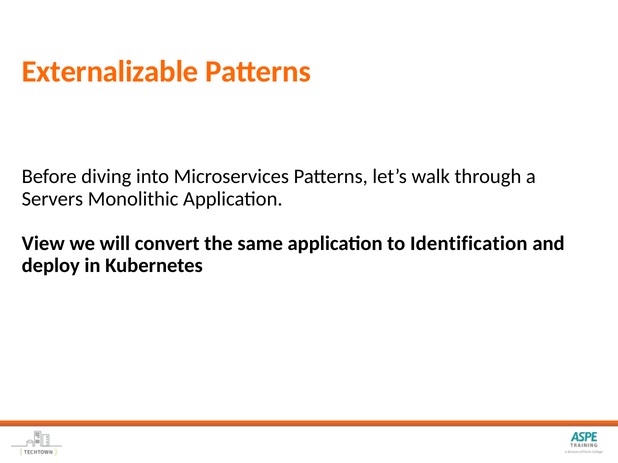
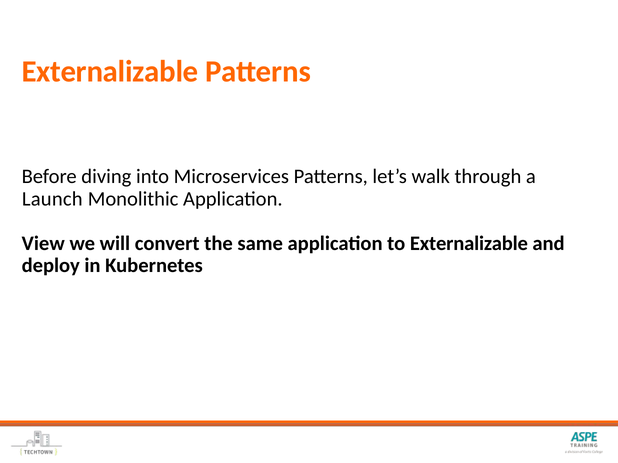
Servers: Servers -> Launch
to Identification: Identification -> Externalizable
